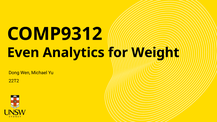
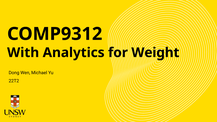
Even: Even -> With
